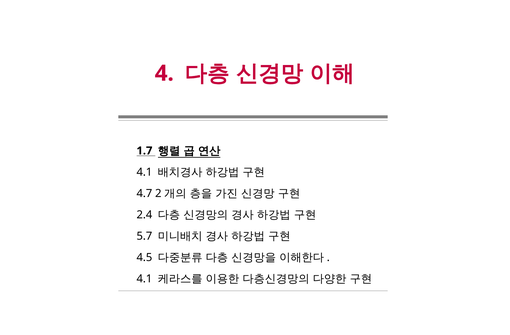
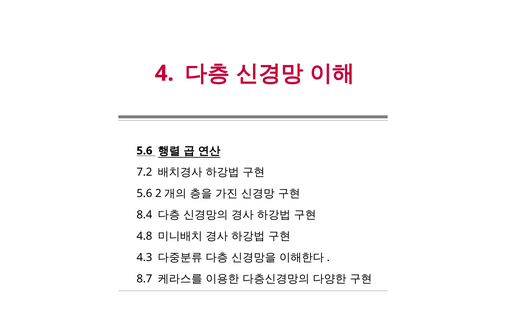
1.7 at (144, 151): 1.7 -> 5.6
4.1 at (144, 172): 4.1 -> 7.2
4.7 at (144, 193): 4.7 -> 5.6
2.4: 2.4 -> 8.4
5.7: 5.7 -> 4.8
4.5: 4.5 -> 4.3
4.1 at (144, 279): 4.1 -> 8.7
